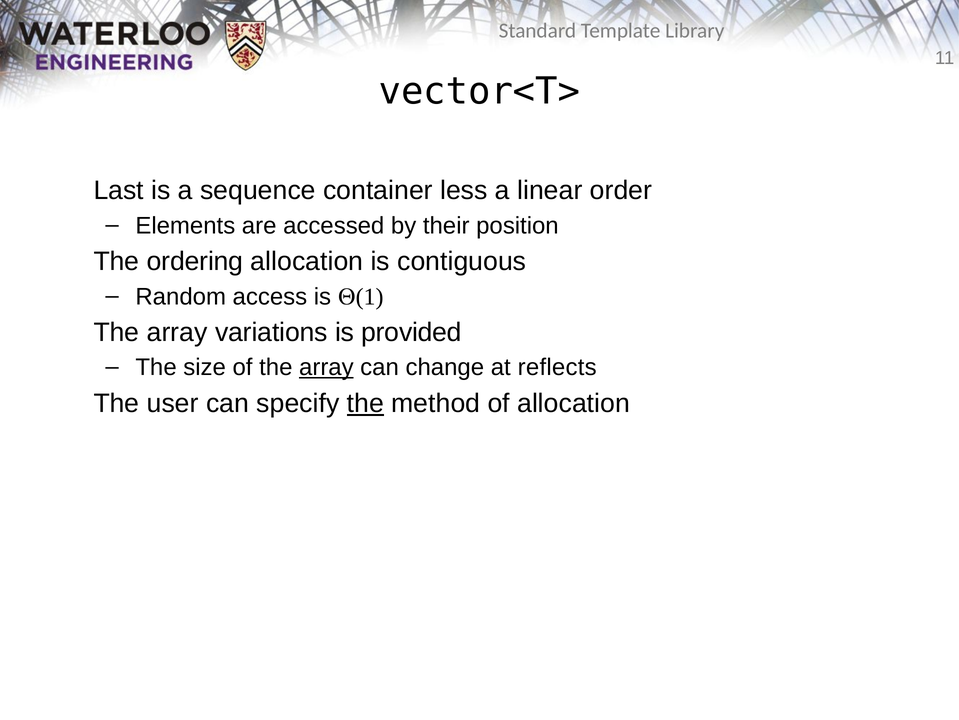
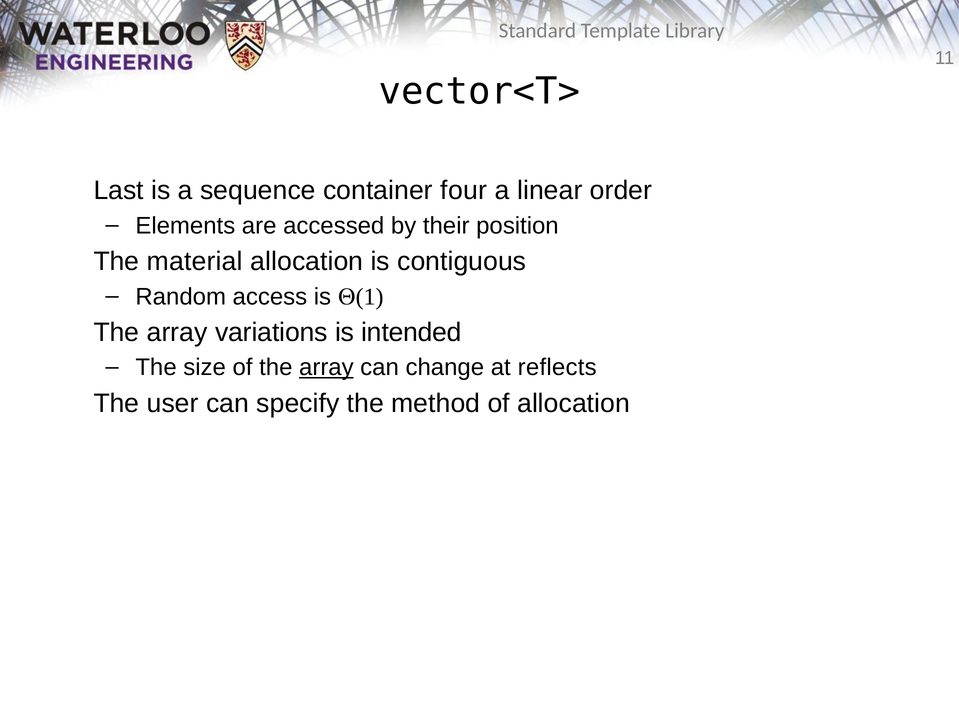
less: less -> four
ordering: ordering -> material
provided: provided -> intended
the at (365, 403) underline: present -> none
